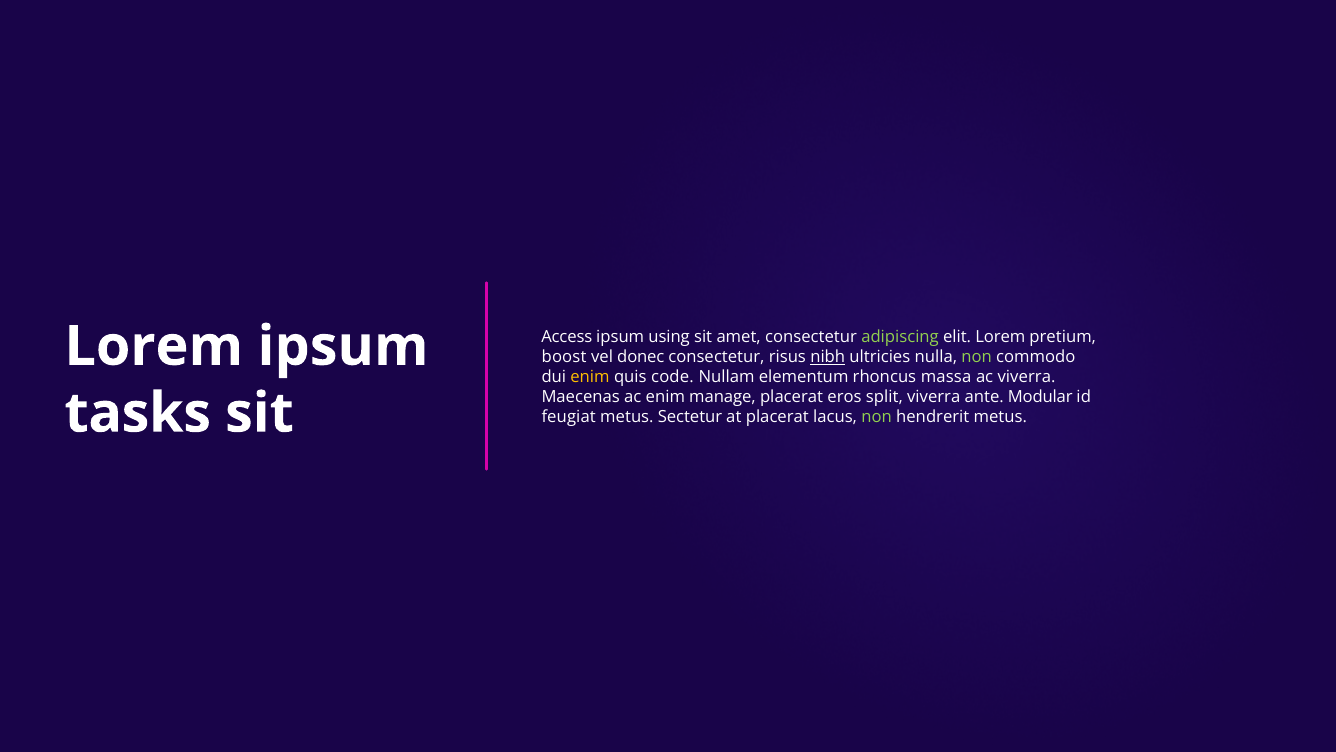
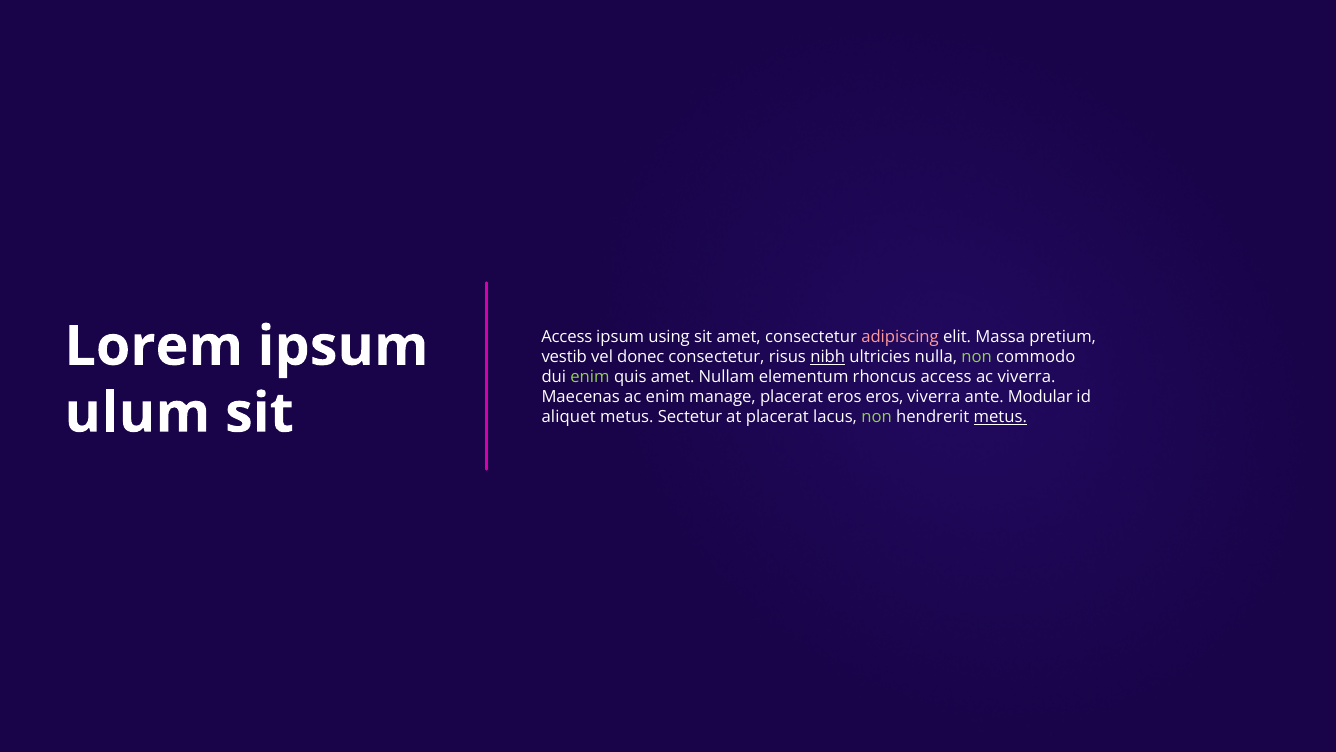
adipiscing colour: light green -> pink
elit Lorem: Lorem -> Massa
boost: boost -> vestib
enim at (590, 377) colour: yellow -> light green
quis code: code -> amet
rhoncus massa: massa -> access
tasks: tasks -> ulum
eros split: split -> eros
feugiat: feugiat -> aliquet
metus at (1000, 417) underline: none -> present
